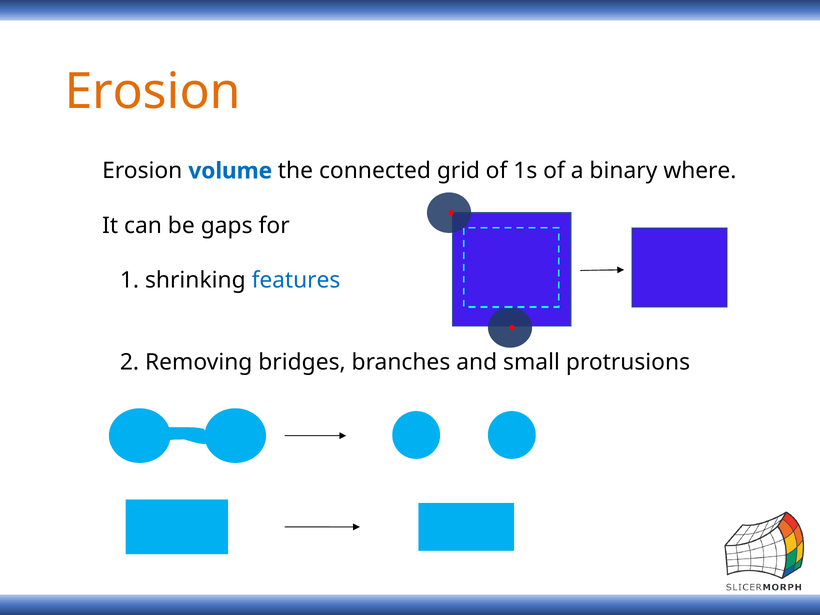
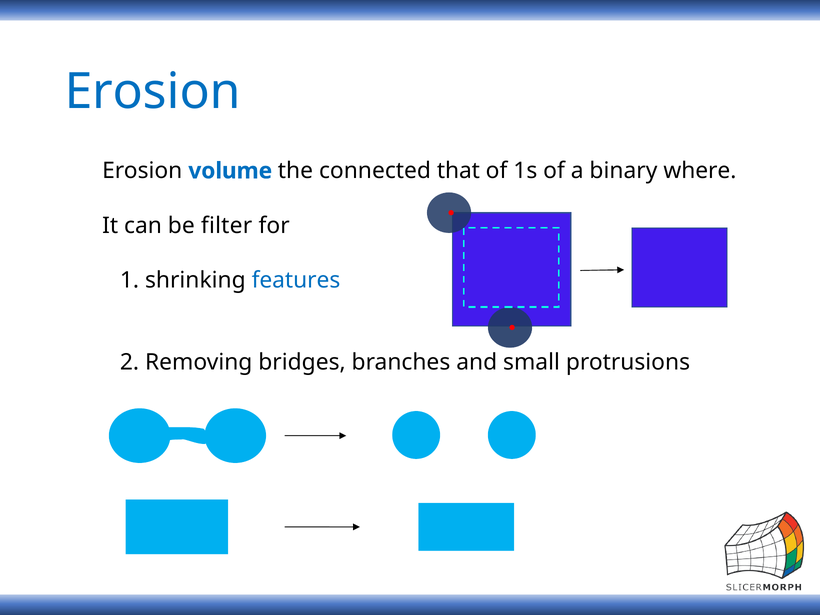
Erosion at (153, 92) colour: orange -> blue
grid: grid -> that
gaps: gaps -> filter
